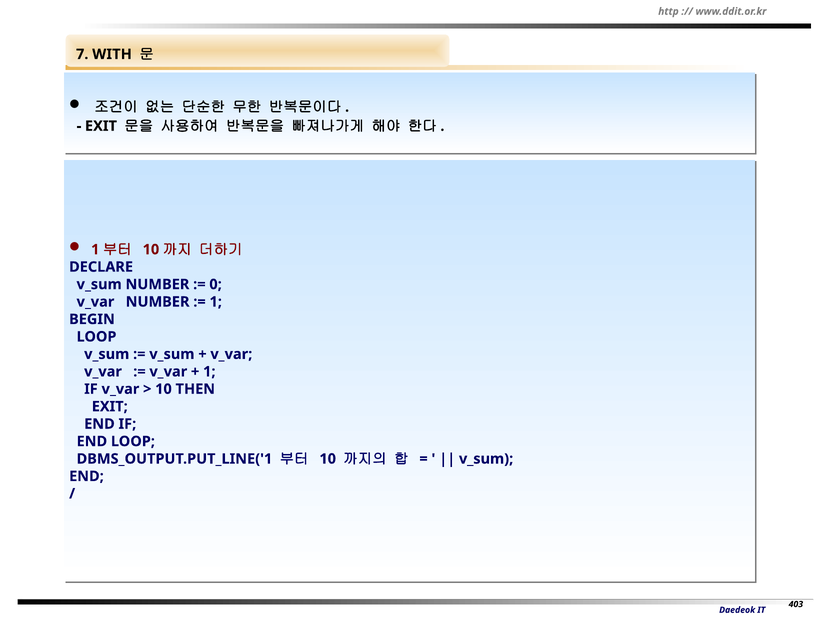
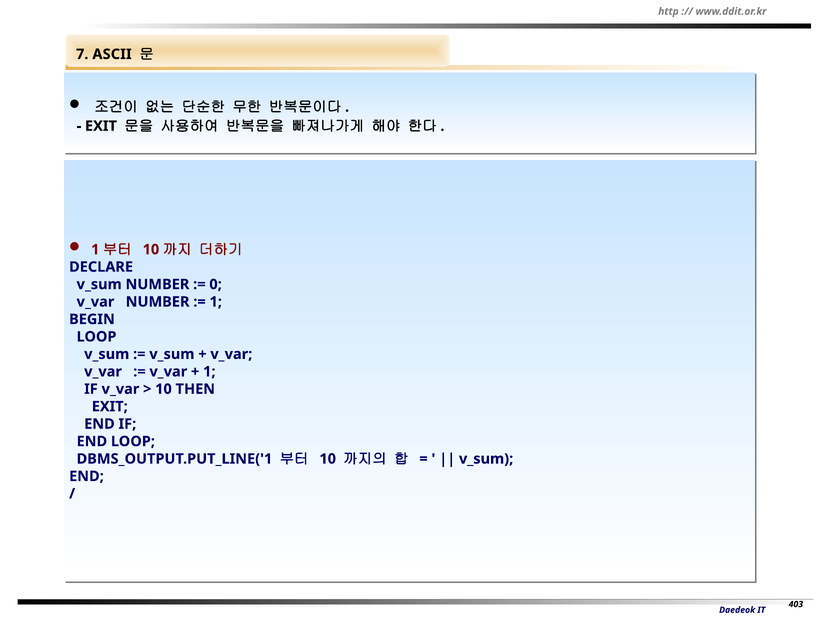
WITH: WITH -> ASCII
